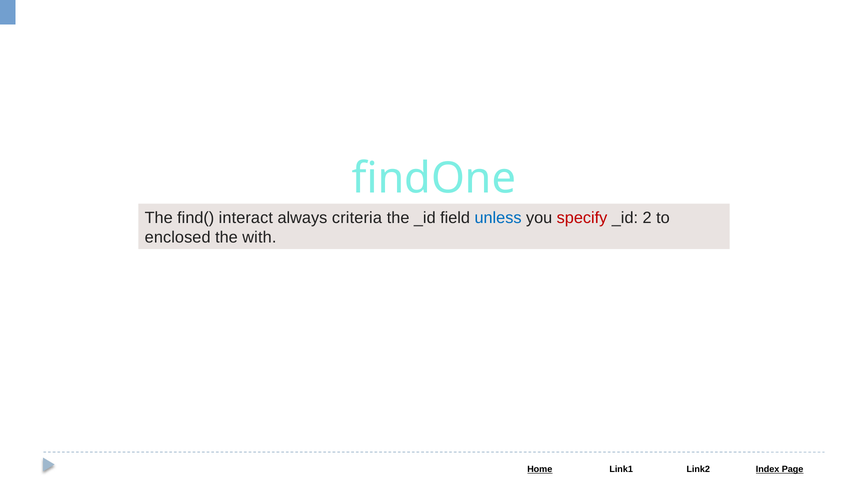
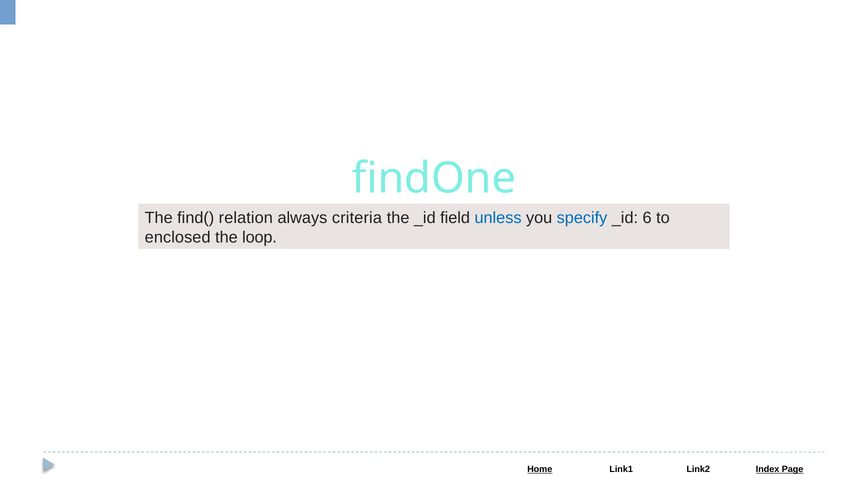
interact: interact -> relation
specify colour: red -> blue
2: 2 -> 6
with: with -> loop
